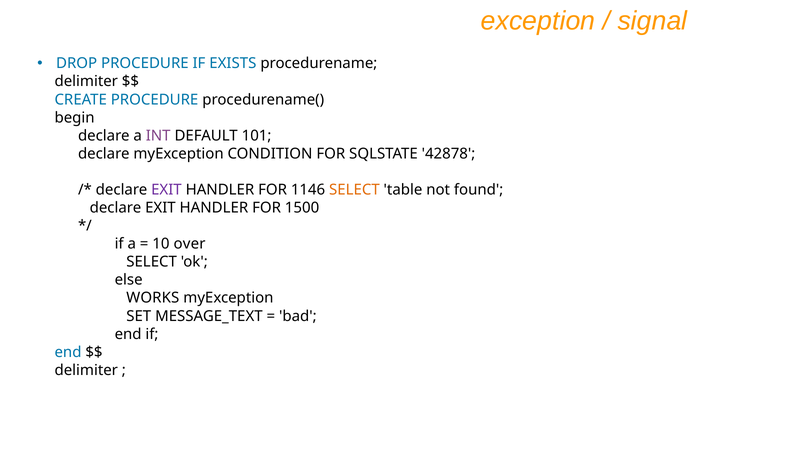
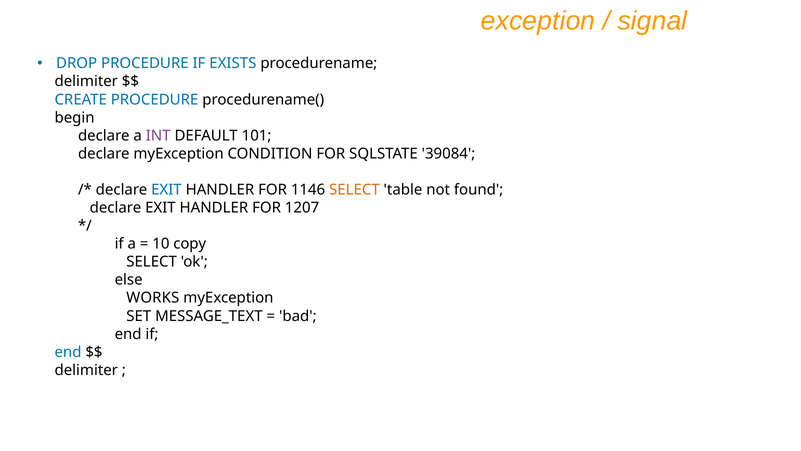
42878: 42878 -> 39084
EXIT at (166, 190) colour: purple -> blue
1500: 1500 -> 1207
over: over -> copy
